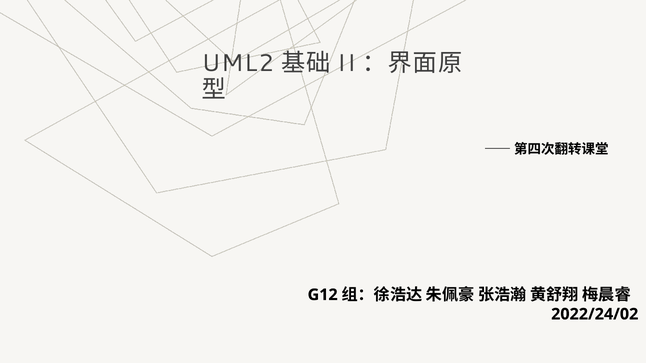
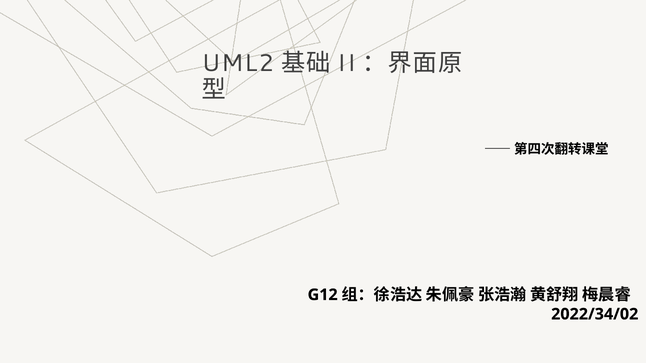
2022/24/02: 2022/24/02 -> 2022/34/02
